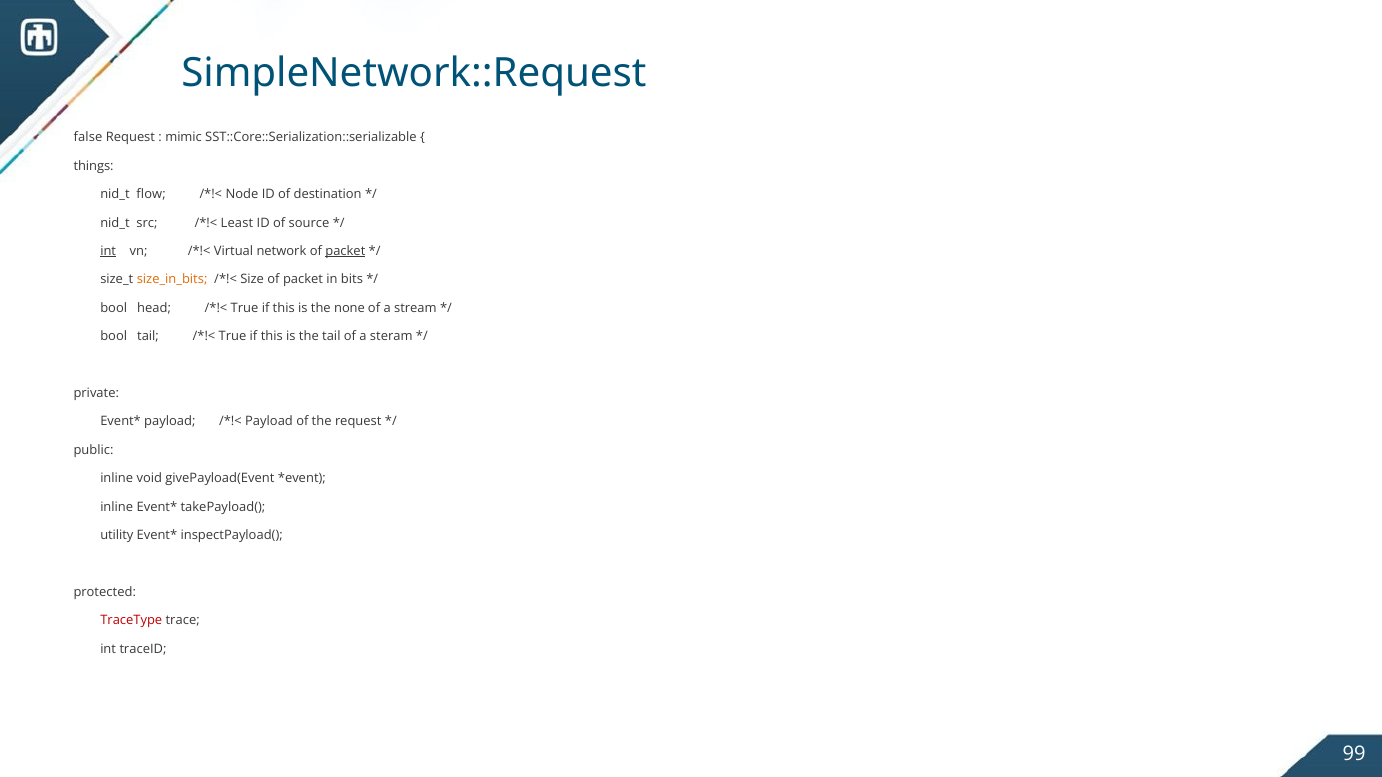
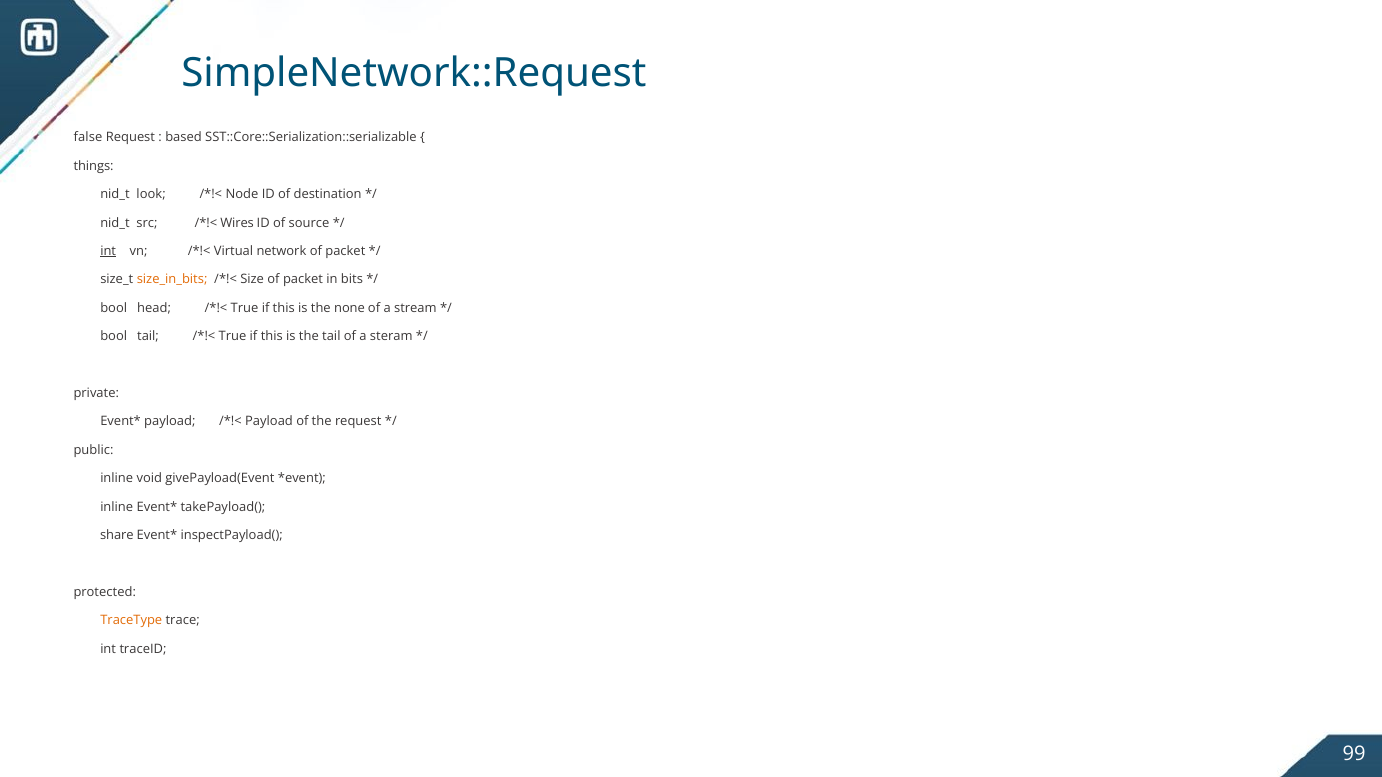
mimic: mimic -> based
flow: flow -> look
Least: Least -> Wires
packet at (345, 251) underline: present -> none
utility: utility -> share
TraceType colour: red -> orange
